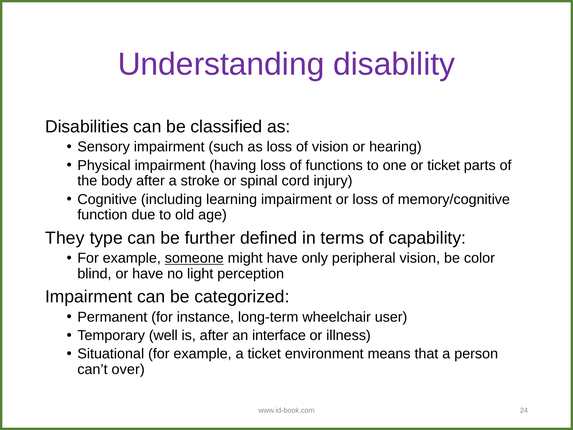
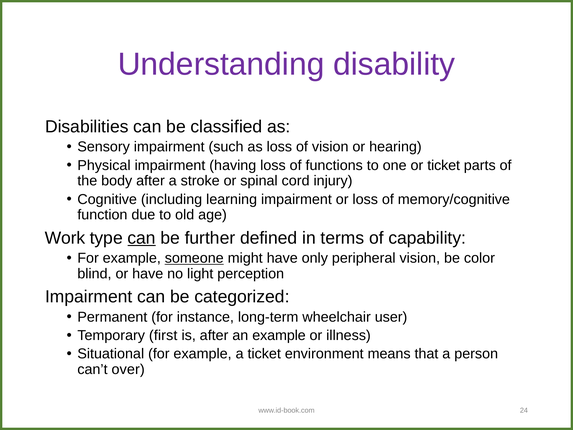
They: They -> Work
can at (142, 238) underline: none -> present
well: well -> first
an interface: interface -> example
